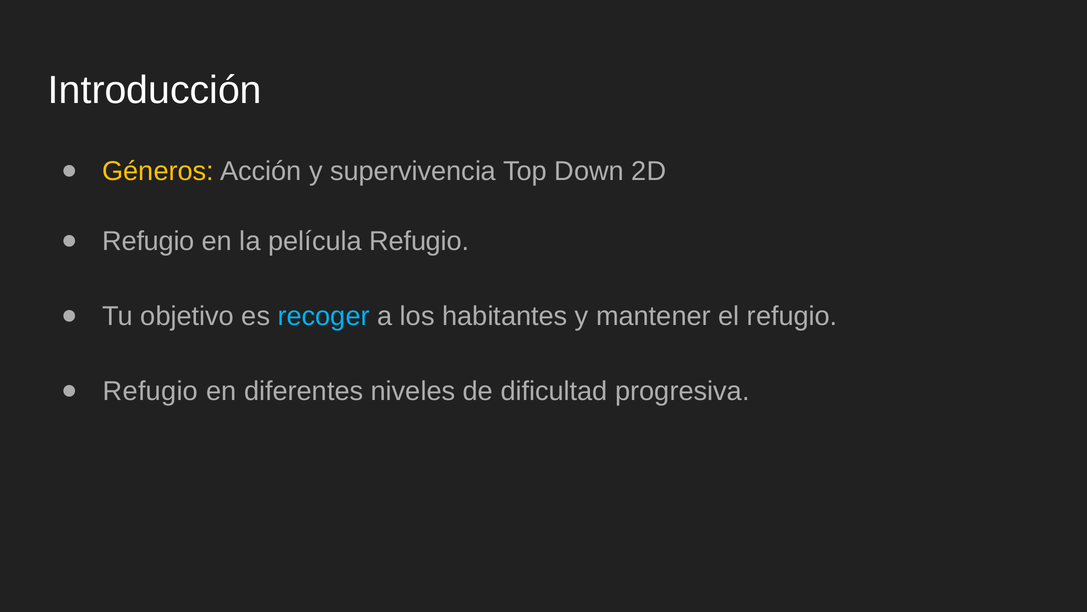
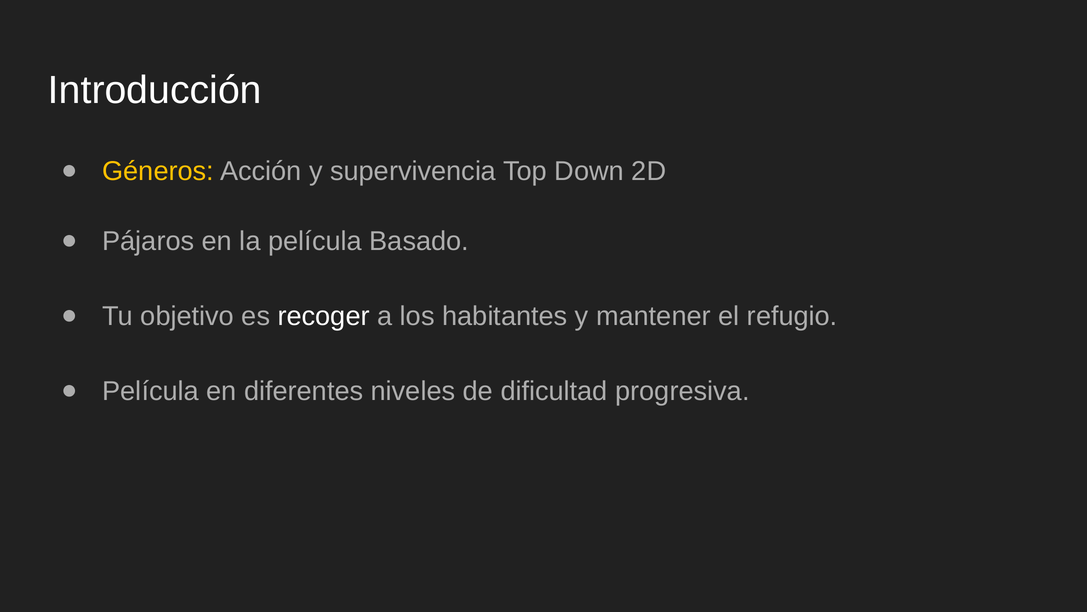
Refugio at (148, 241): Refugio -> Pájaros
película Refugio: Refugio -> Basado
recoger colour: light blue -> white
Refugio at (150, 391): Refugio -> Película
